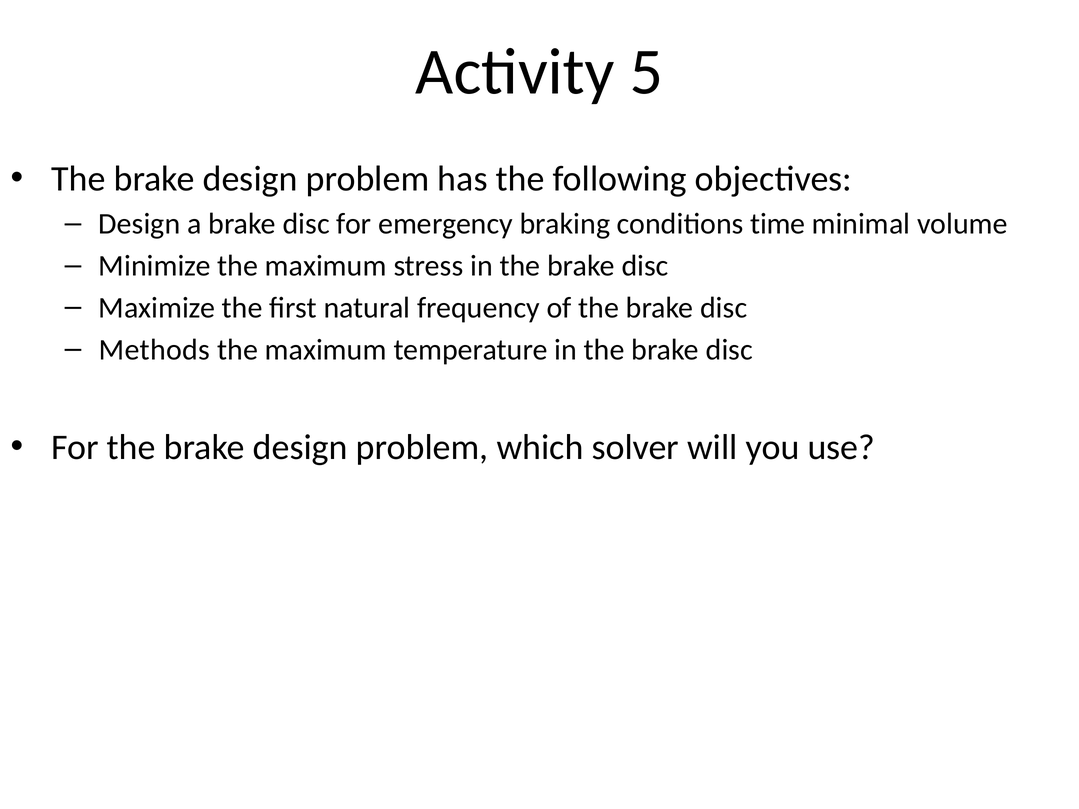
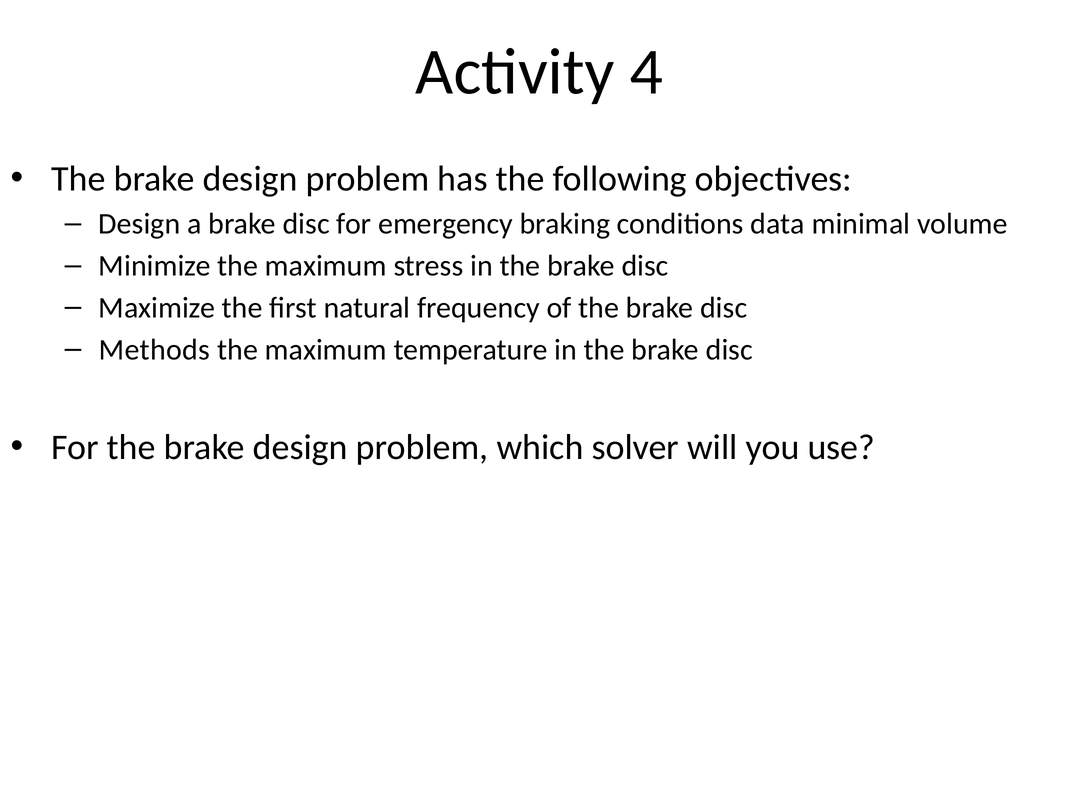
5: 5 -> 4
time: time -> data
